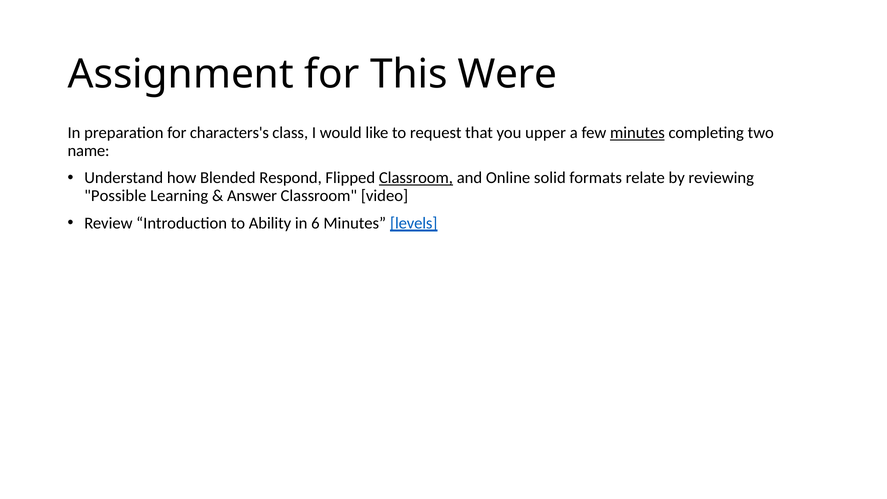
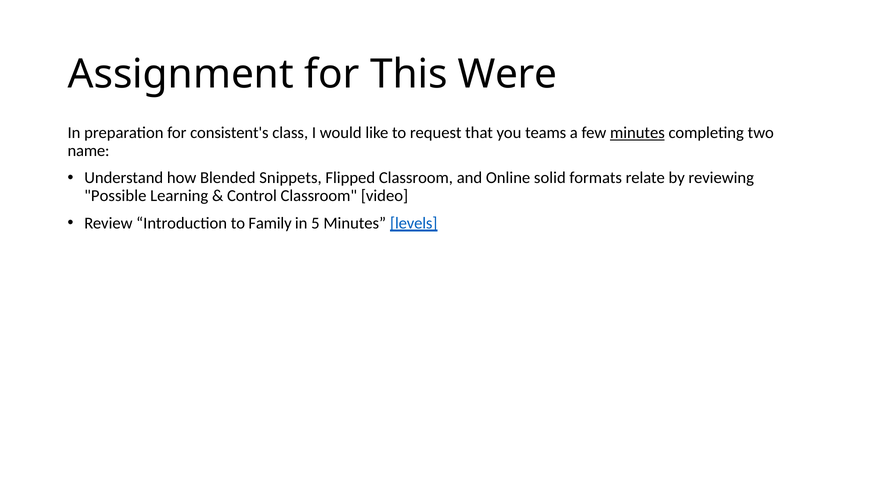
characters's: characters's -> consistent's
upper: upper -> teams
Respond: Respond -> Snippets
Classroom at (416, 178) underline: present -> none
Answer: Answer -> Control
Ability: Ability -> Family
6: 6 -> 5
